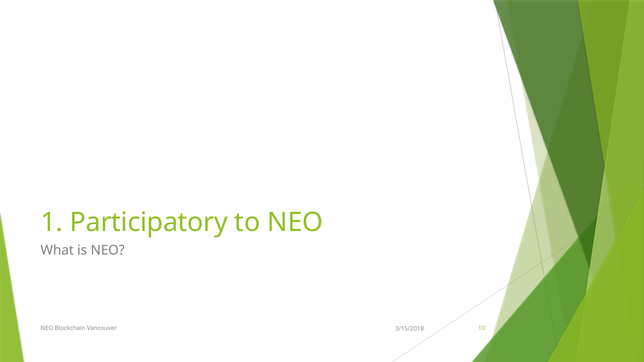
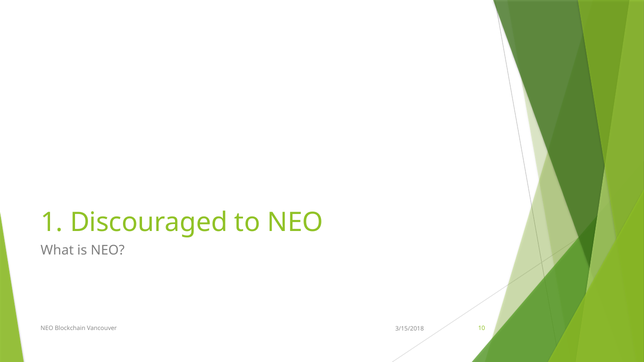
Participatory: Participatory -> Discouraged
